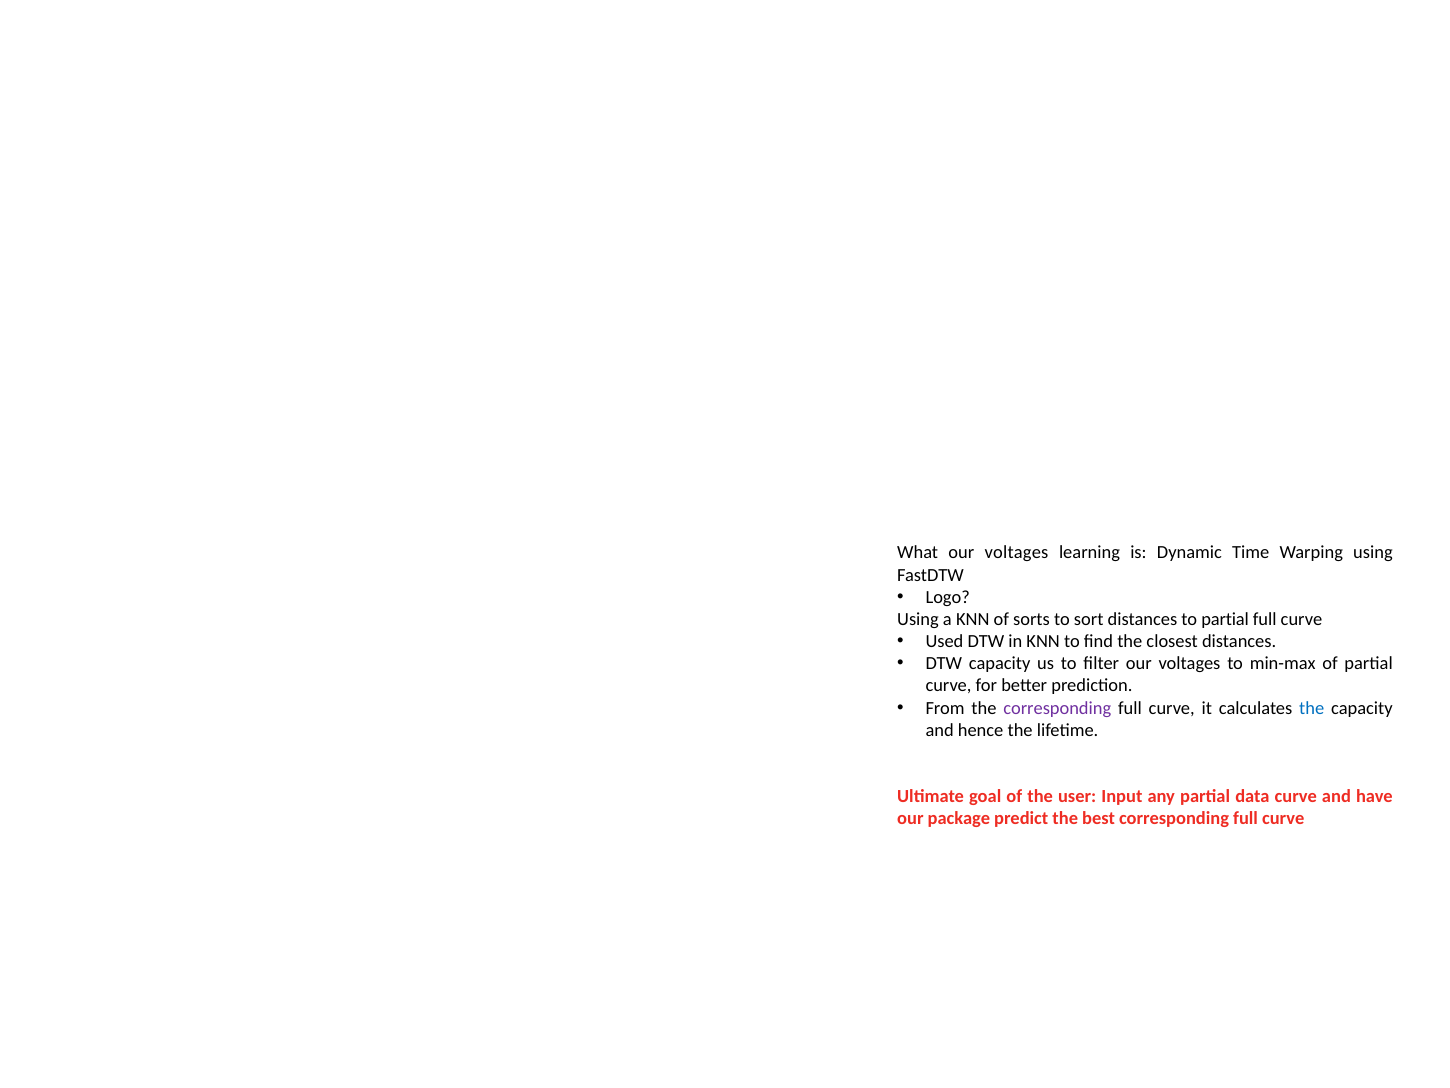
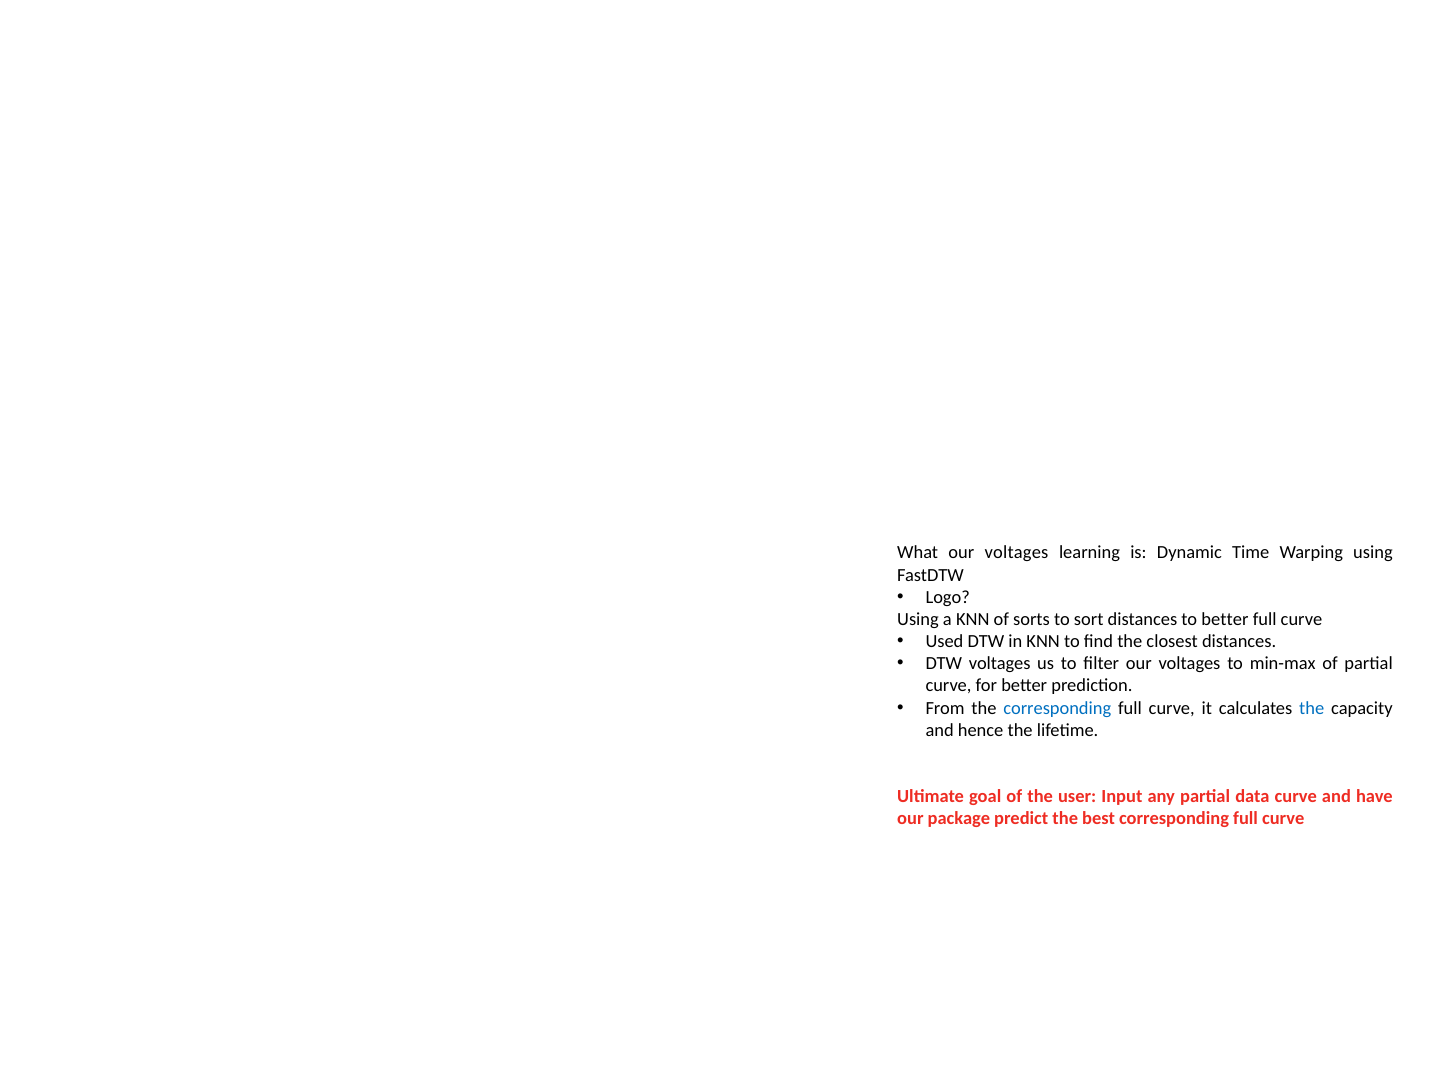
to partial: partial -> better
DTW capacity: capacity -> voltages
corresponding at (1057, 708) colour: purple -> blue
